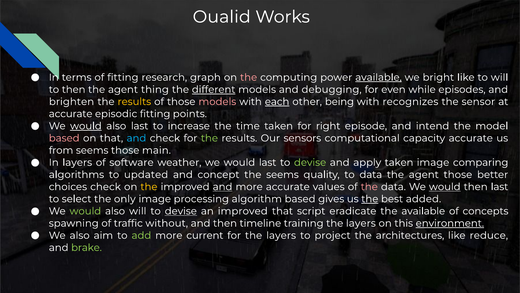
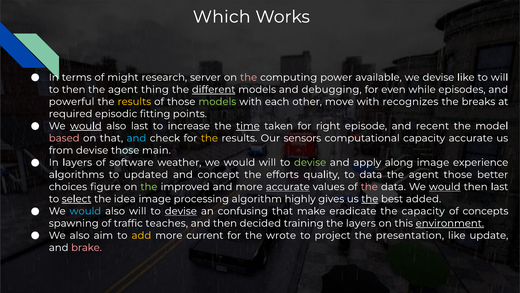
Oualid: Oualid -> Which
of fitting: fitting -> might
graph: graph -> server
available at (378, 77) underline: present -> none
we bright: bright -> devise
brighten: brighten -> powerful
models at (217, 102) colour: pink -> light green
each underline: present -> none
being: being -> move
sensor: sensor -> breaks
accurate at (71, 114): accurate -> required
time underline: none -> present
intend: intend -> recent
the at (209, 138) colour: light green -> yellow
from seems: seems -> devise
would last: last -> will
apply taken: taken -> along
comparing: comparing -> experience
the seems: seems -> efforts
choices check: check -> figure
the at (149, 186) colour: yellow -> light green
and at (223, 186) underline: present -> none
accurate at (288, 186) underline: none -> present
select underline: none -> present
only: only -> idea
algorithm based: based -> highly
would at (85, 211) colour: light green -> light blue
an improved: improved -> confusing
script: script -> make
the available: available -> capacity
without: without -> teaches
timeline: timeline -> decided
add colour: light green -> yellow
for the layers: layers -> wrote
architectures: architectures -> presentation
reduce: reduce -> update
brake colour: light green -> pink
